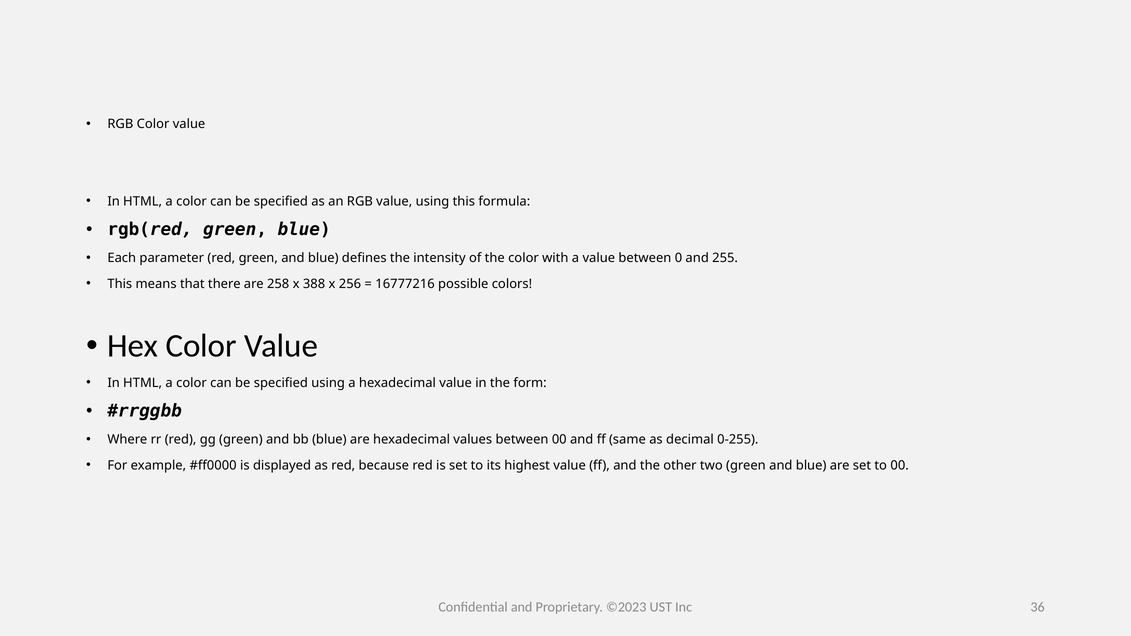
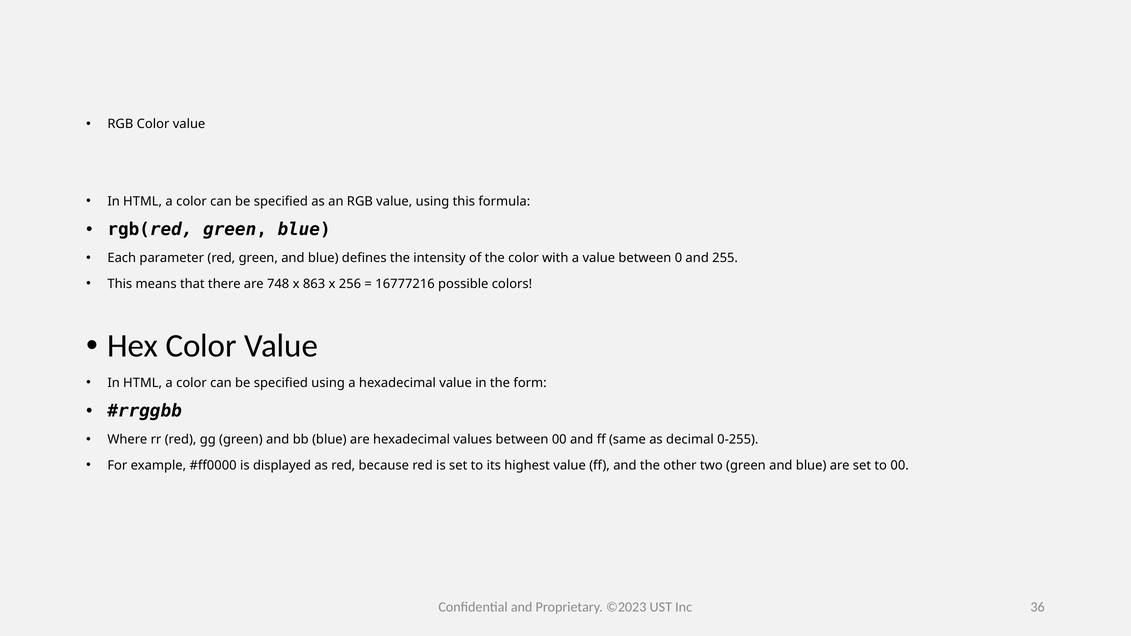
258: 258 -> 748
388: 388 -> 863
